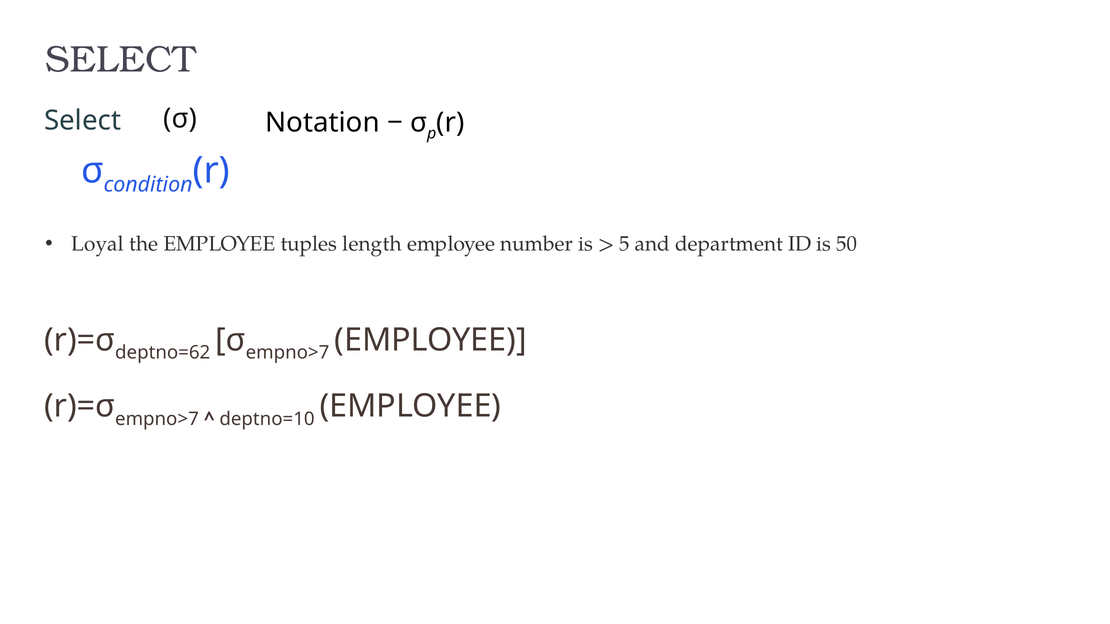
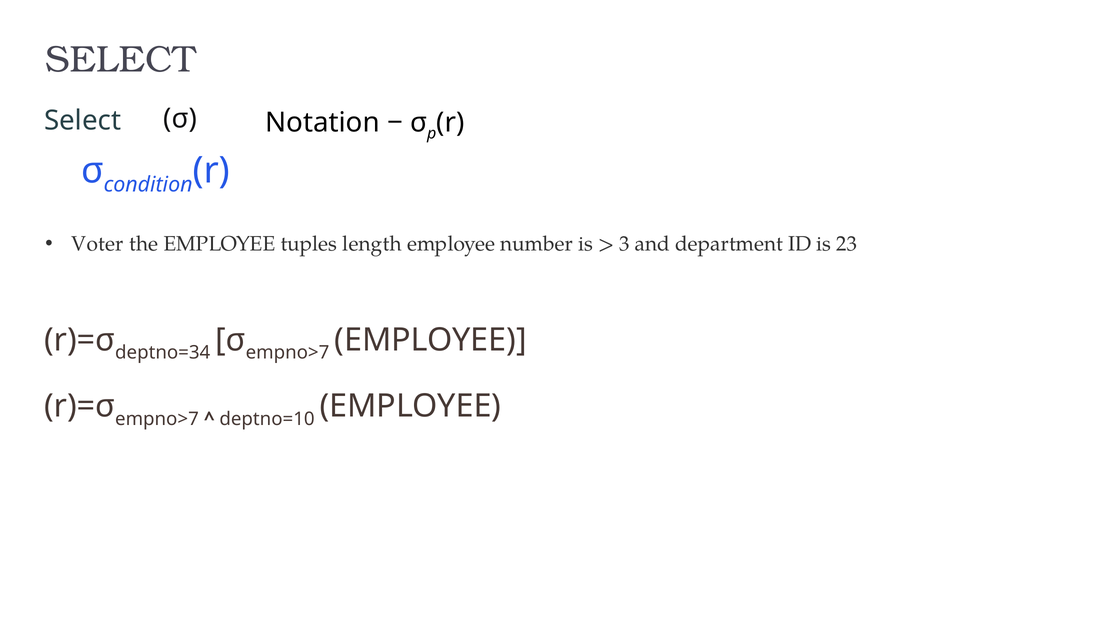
Loyal: Loyal -> Voter
5: 5 -> 3
50: 50 -> 23
deptno=62: deptno=62 -> deptno=34
